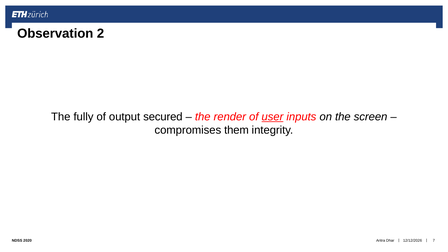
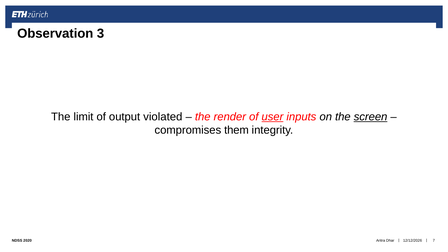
2: 2 -> 3
fully: fully -> limit
secured: secured -> violated
screen underline: none -> present
